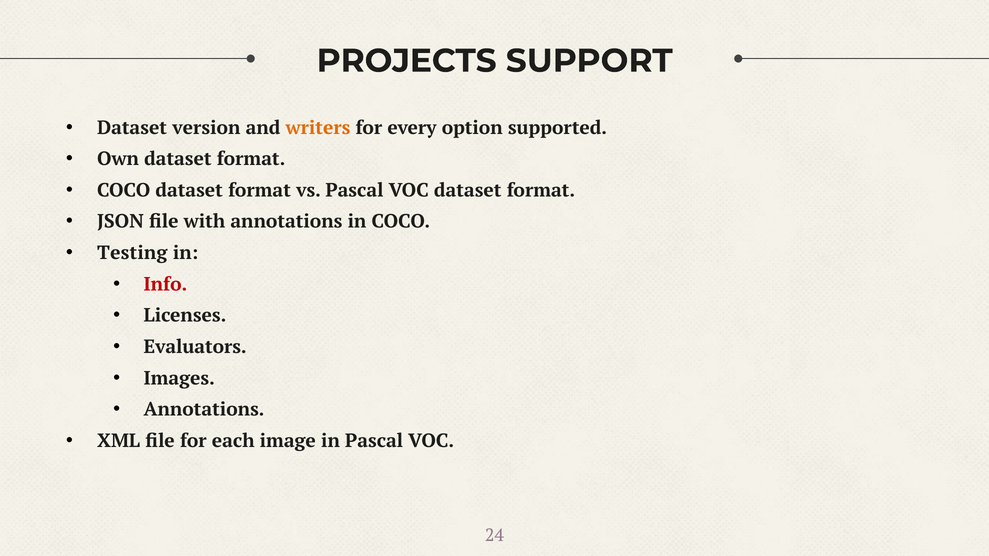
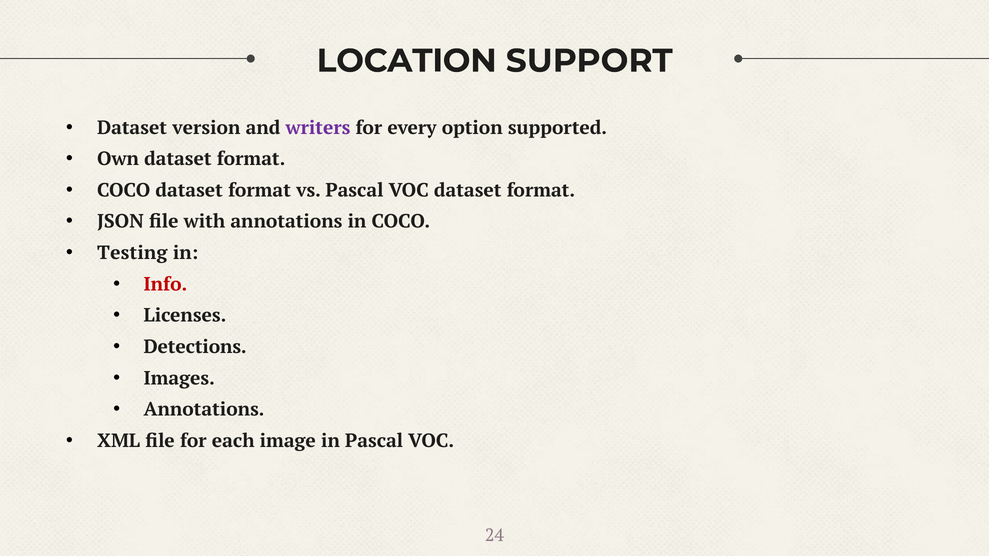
PROJECTS: PROJECTS -> LOCATION
writers colour: orange -> purple
Evaluators: Evaluators -> Detections
